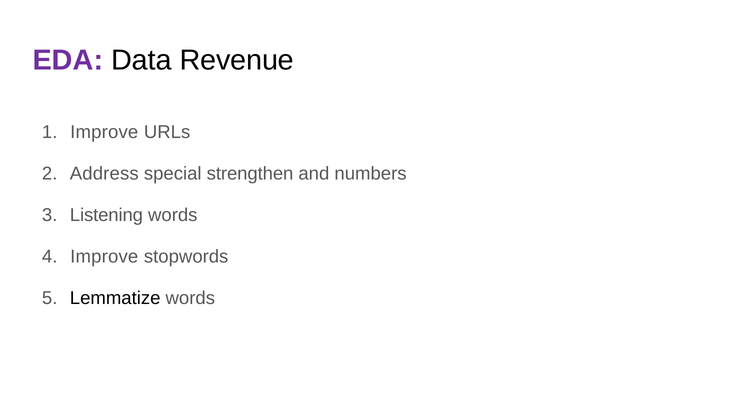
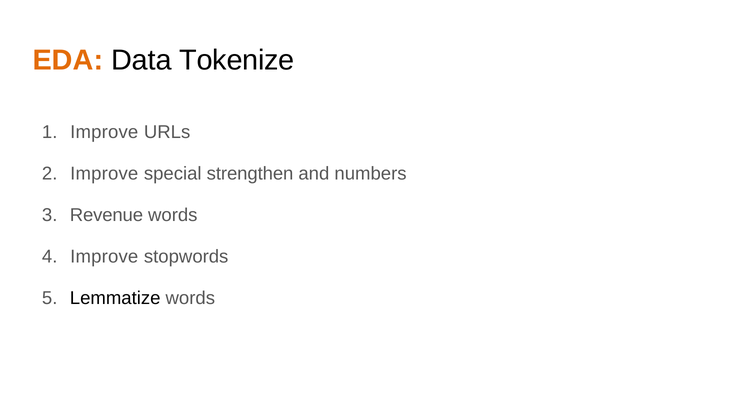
EDA colour: purple -> orange
Revenue: Revenue -> Tokenize
Address at (104, 174): Address -> Improve
Listening: Listening -> Revenue
